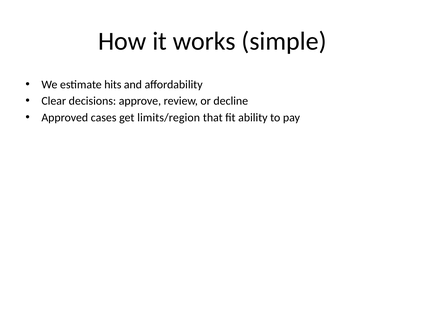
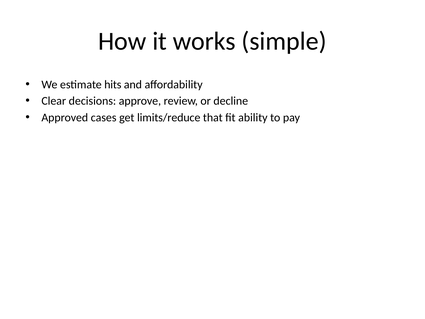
limits/region: limits/region -> limits/reduce
